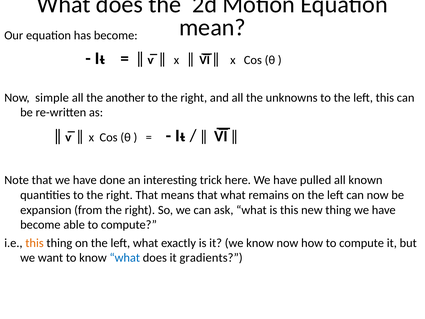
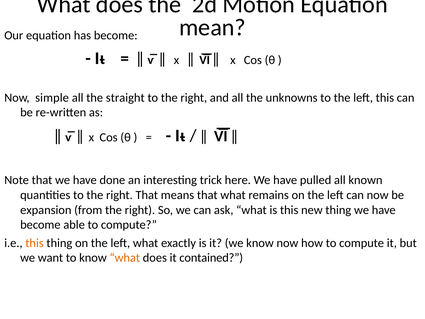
another: another -> straight
what at (125, 258) colour: blue -> orange
gradients: gradients -> contained
